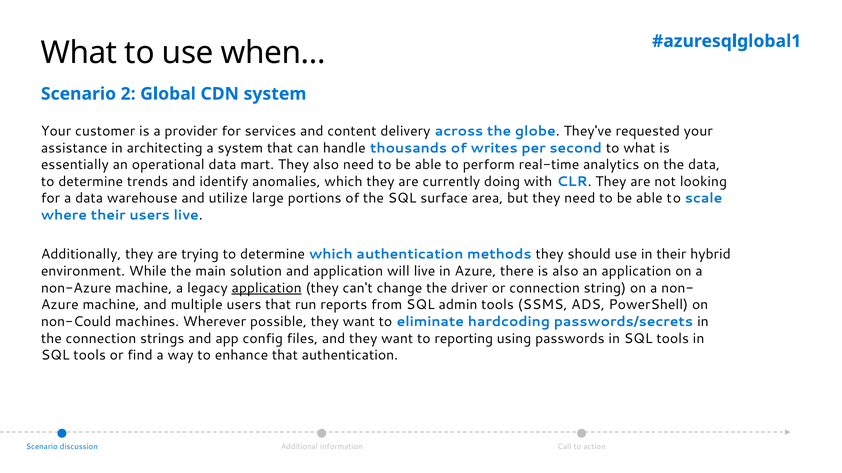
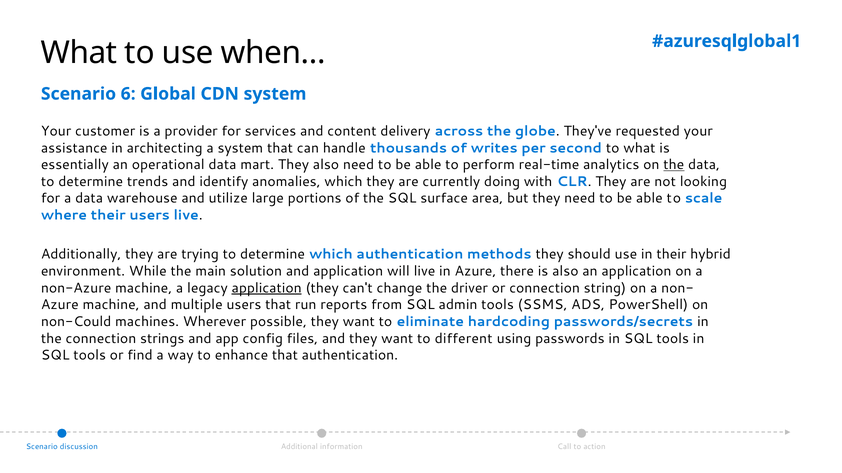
2: 2 -> 6
the at (674, 165) underline: none -> present
reporting: reporting -> different
